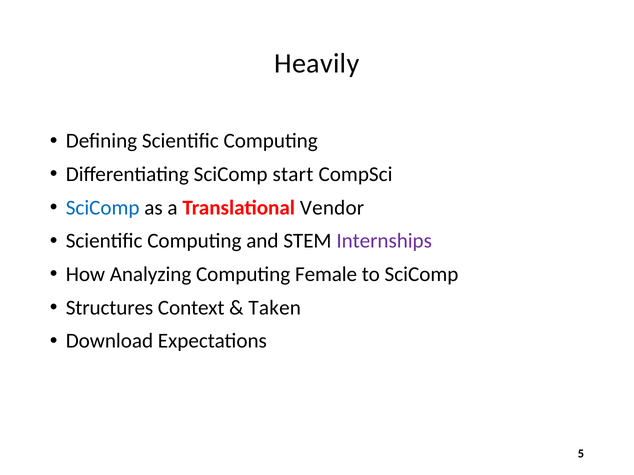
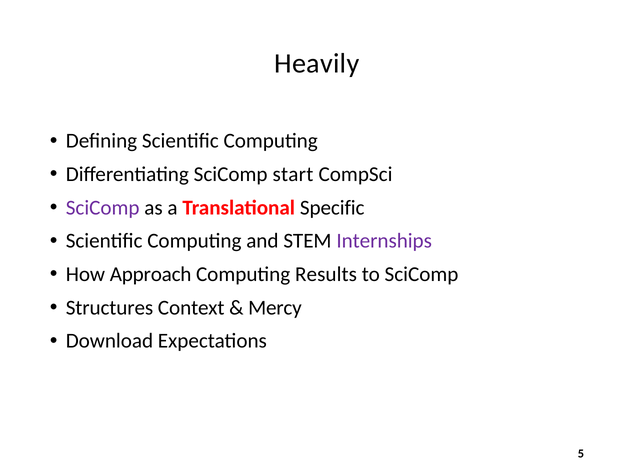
SciComp at (103, 208) colour: blue -> purple
Vendor: Vendor -> Specific
Analyzing: Analyzing -> Approach
Female: Female -> Results
Taken: Taken -> Mercy
